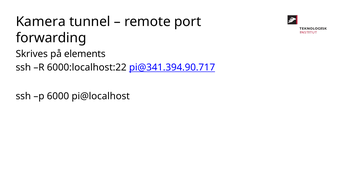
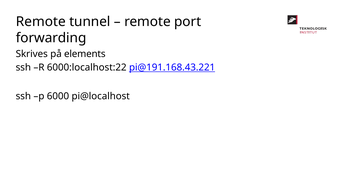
Kamera at (41, 22): Kamera -> Remote
pi@341.394.90.717: pi@341.394.90.717 -> pi@191.168.43.221
